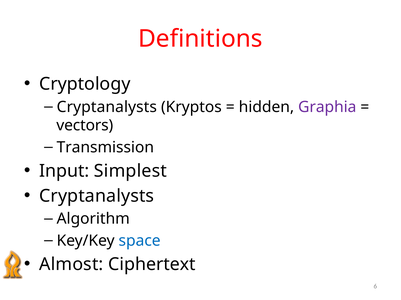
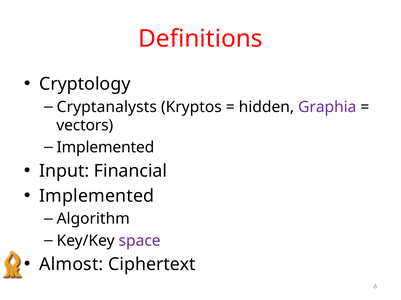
Transmission at (105, 148): Transmission -> Implemented
Simplest: Simplest -> Financial
Cryptanalysts at (97, 196): Cryptanalysts -> Implemented
space colour: blue -> purple
